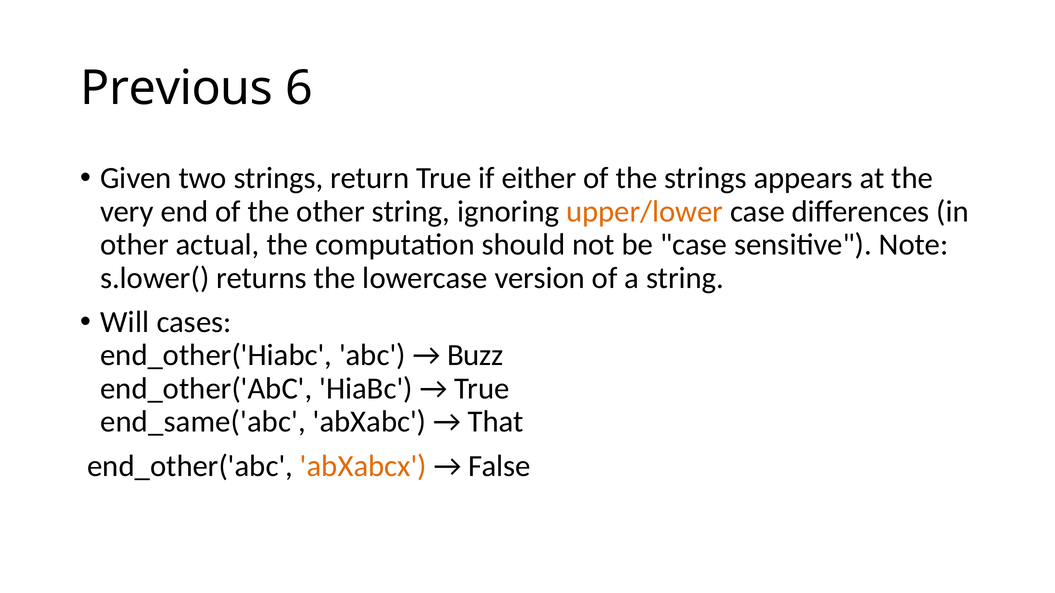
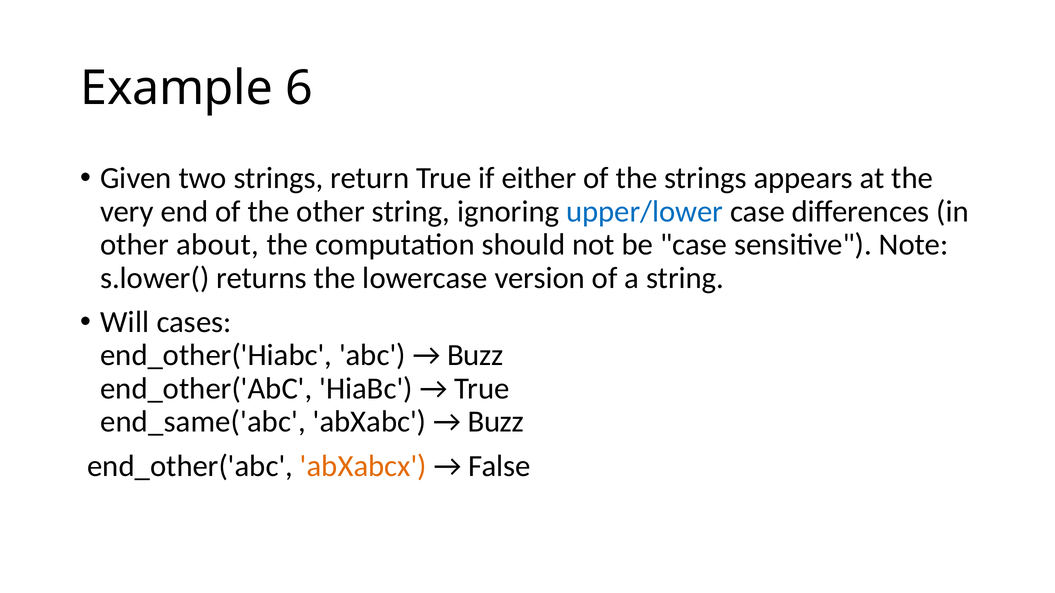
Previous: Previous -> Example
upper/lower colour: orange -> blue
actual: actual -> about
That at (496, 422): That -> Buzz
